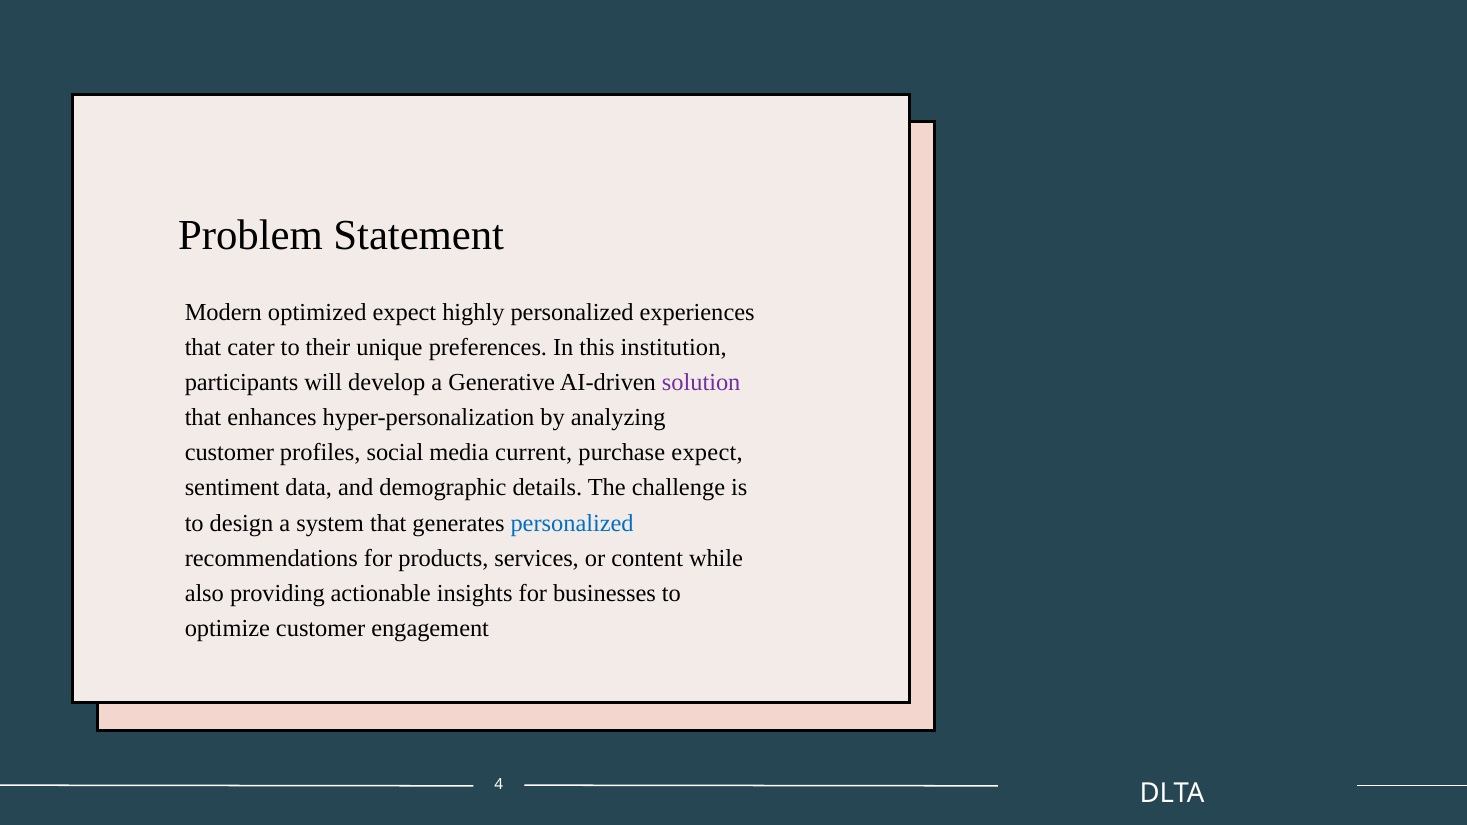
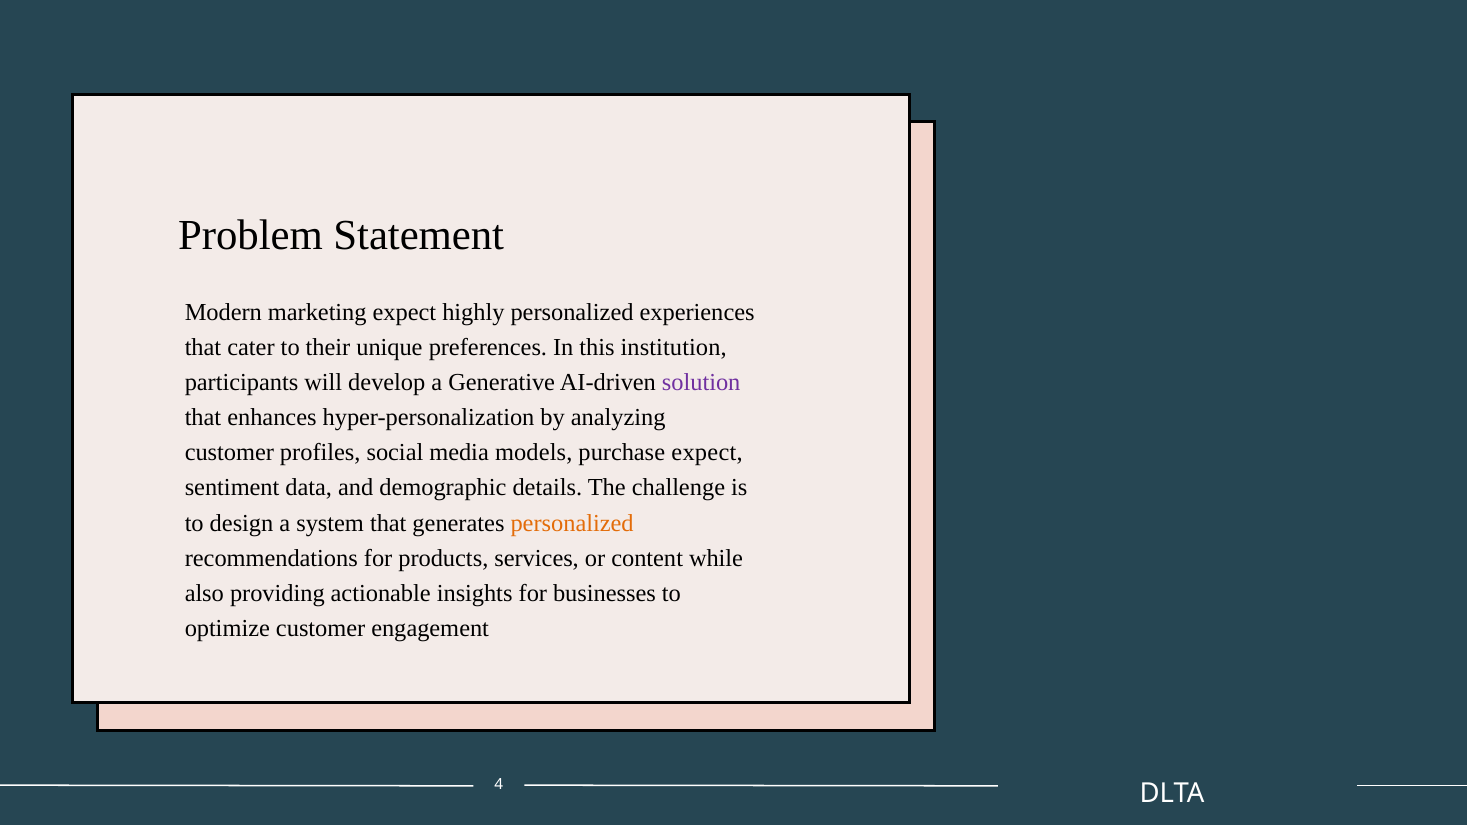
optimized: optimized -> marketing
current: current -> models
personalized at (572, 523) colour: blue -> orange
